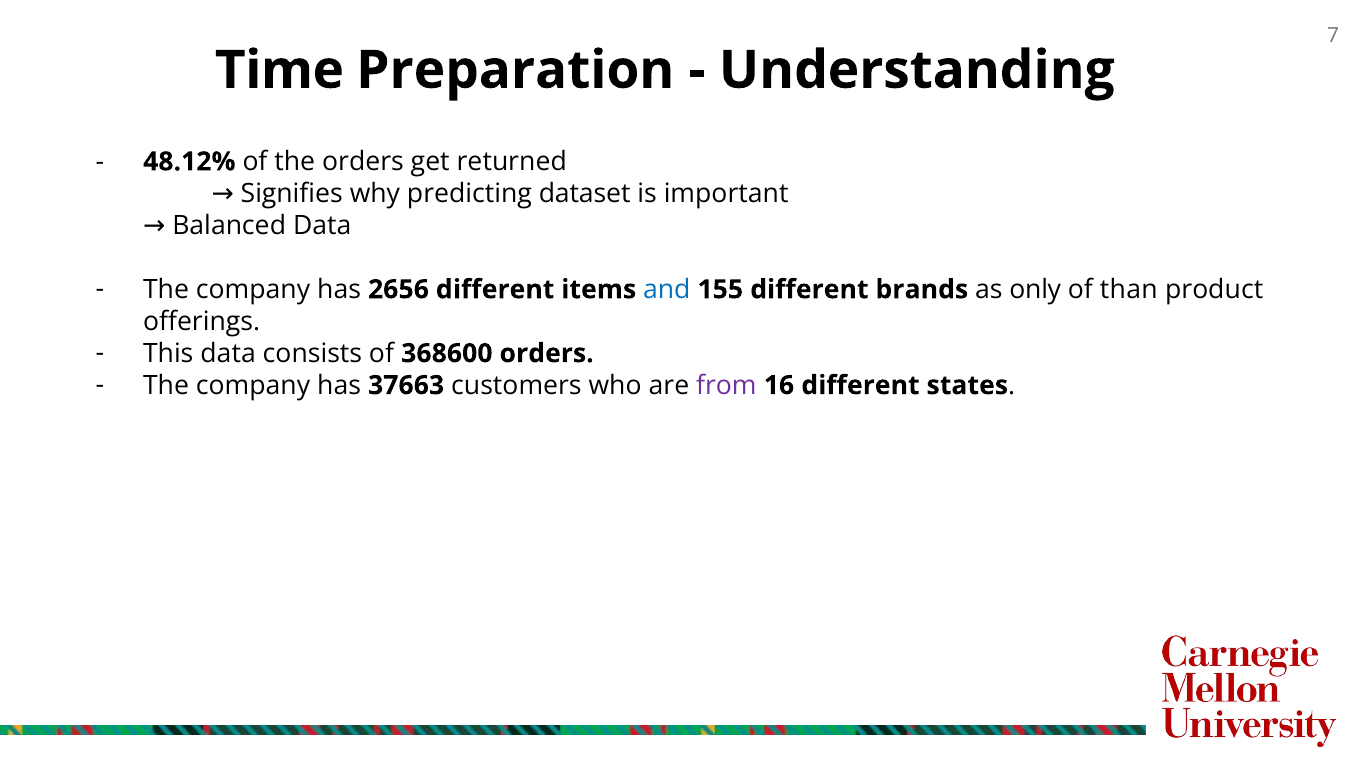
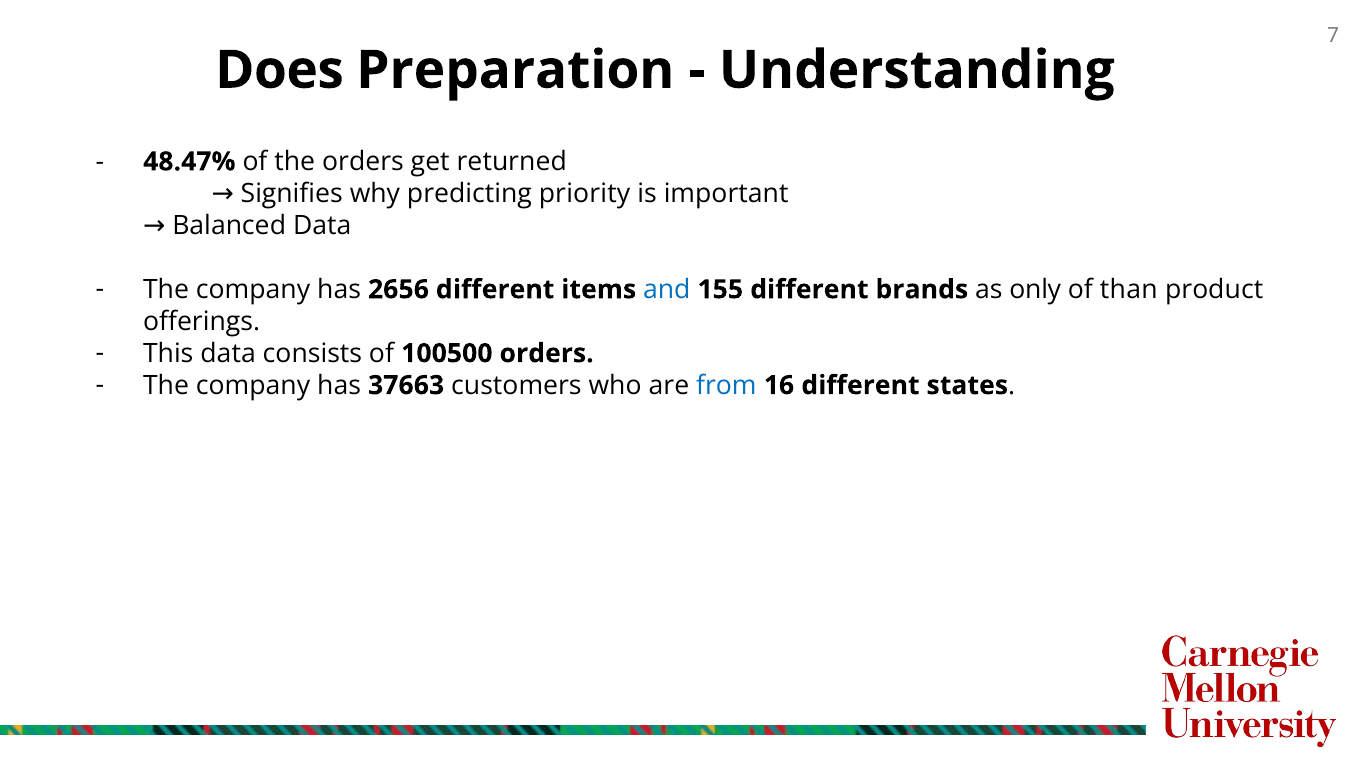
Time: Time -> Does
48.12%: 48.12% -> 48.47%
dataset: dataset -> priority
368600: 368600 -> 100500
from colour: purple -> blue
